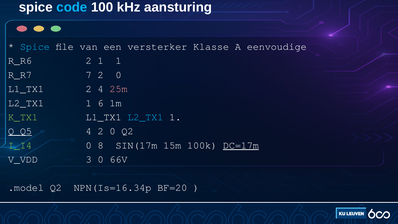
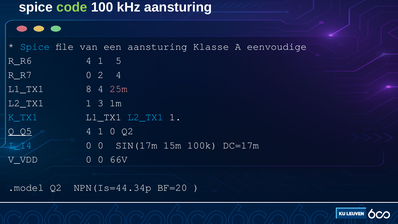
code colour: light blue -> light green
een versterker: versterker -> aansturing
R_R6 2: 2 -> 4
1 1: 1 -> 5
R_R7 7: 7 -> 0
0 at (118, 75): 0 -> 4
L1_TX1 2: 2 -> 8
6: 6 -> 3
K_TX1 colour: light green -> light blue
2 at (101, 131): 2 -> 1
I_I4 colour: light green -> light blue
8 at (101, 145): 8 -> 0
DC=17m underline: present -> none
V_VDD 3: 3 -> 0
NPN(Is=16.34p: NPN(Is=16.34p -> NPN(Is=44.34p
